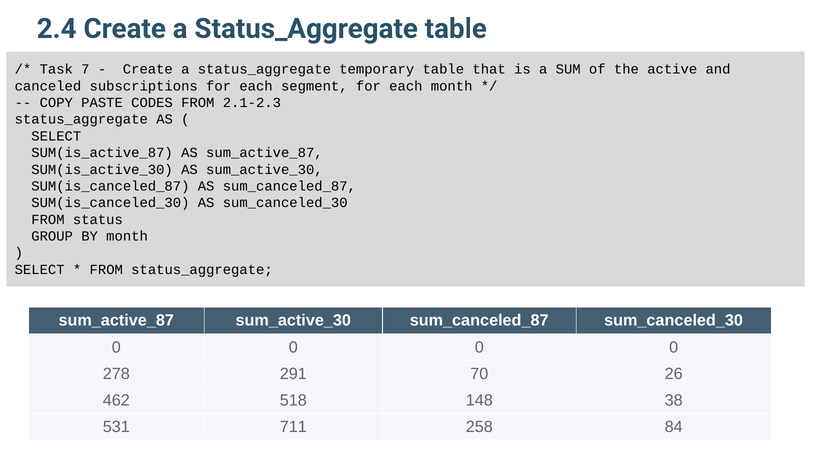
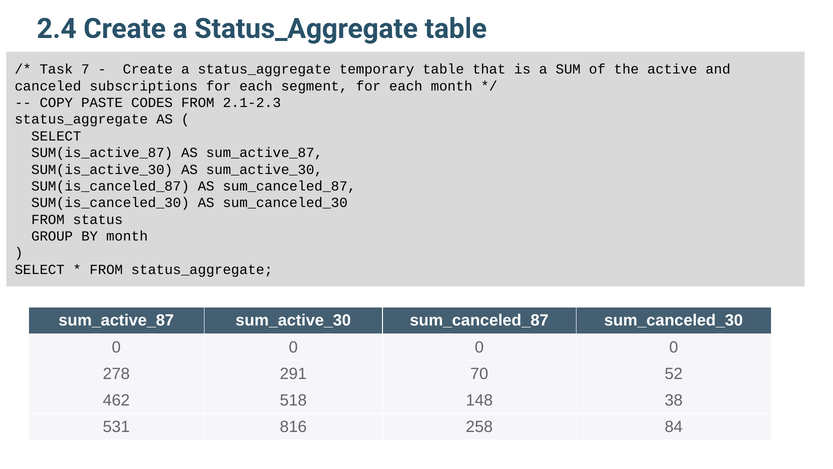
26: 26 -> 52
711: 711 -> 816
